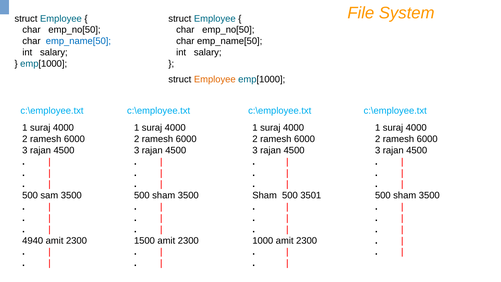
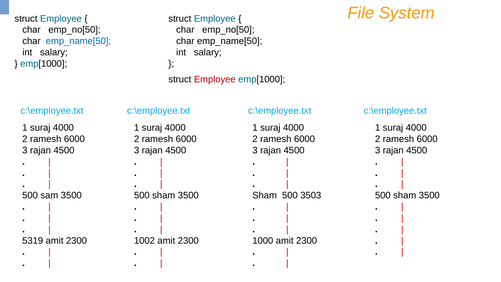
Employee at (215, 79) colour: orange -> red
3501: 3501 -> 3503
4940: 4940 -> 5319
1500: 1500 -> 1002
